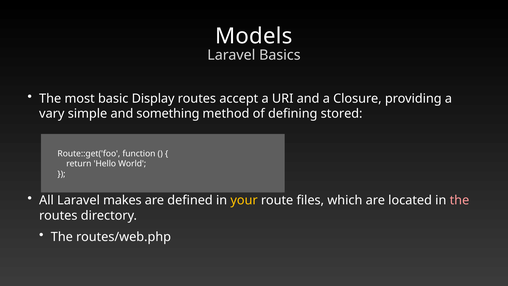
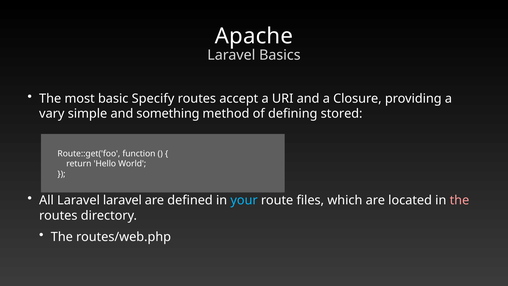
Models: Models -> Apache
Display: Display -> Specify
Laravel makes: makes -> laravel
your colour: yellow -> light blue
